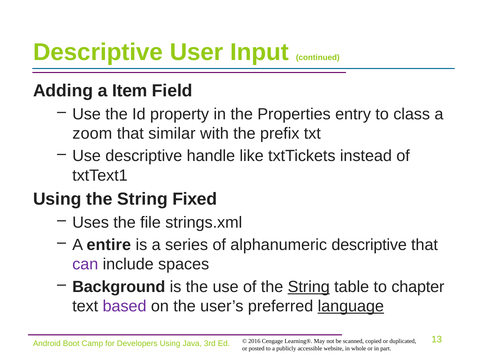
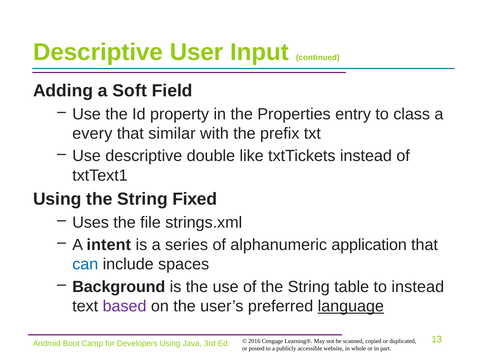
Item: Item -> Soft
zoom: zoom -> every
handle: handle -> double
entire: entire -> intent
alphanumeric descriptive: descriptive -> application
can colour: purple -> blue
String at (309, 286) underline: present -> none
to chapter: chapter -> instead
